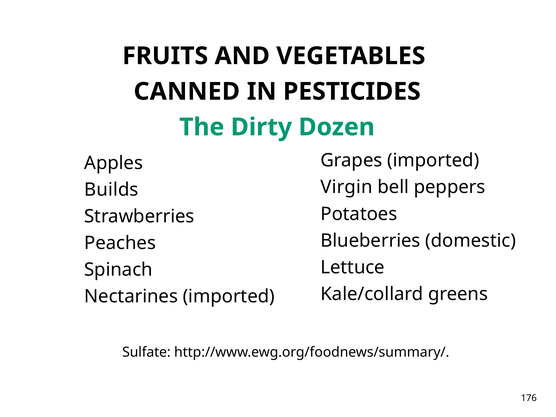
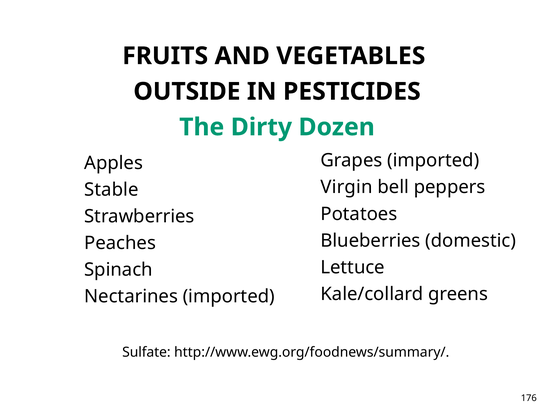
CANNED: CANNED -> OUTSIDE
Builds: Builds -> Stable
